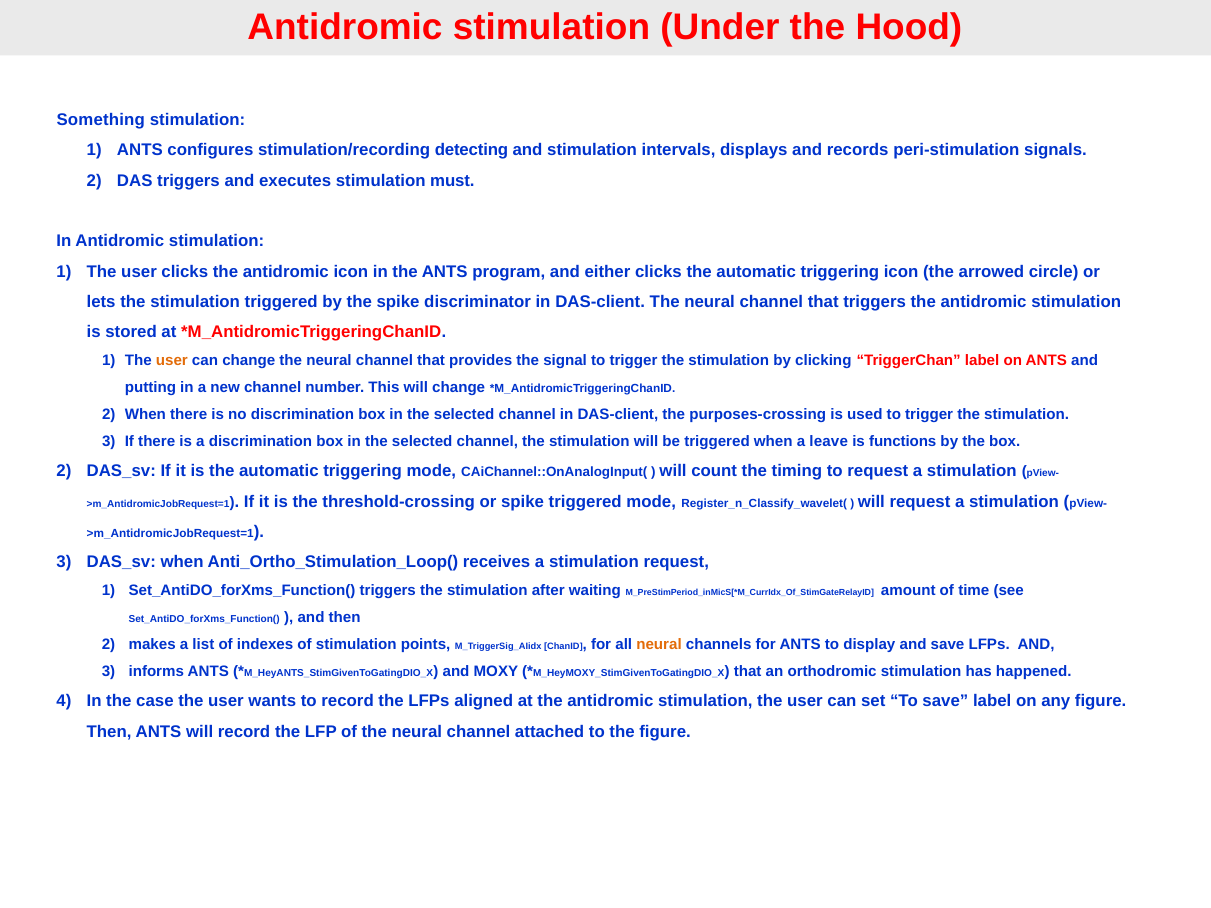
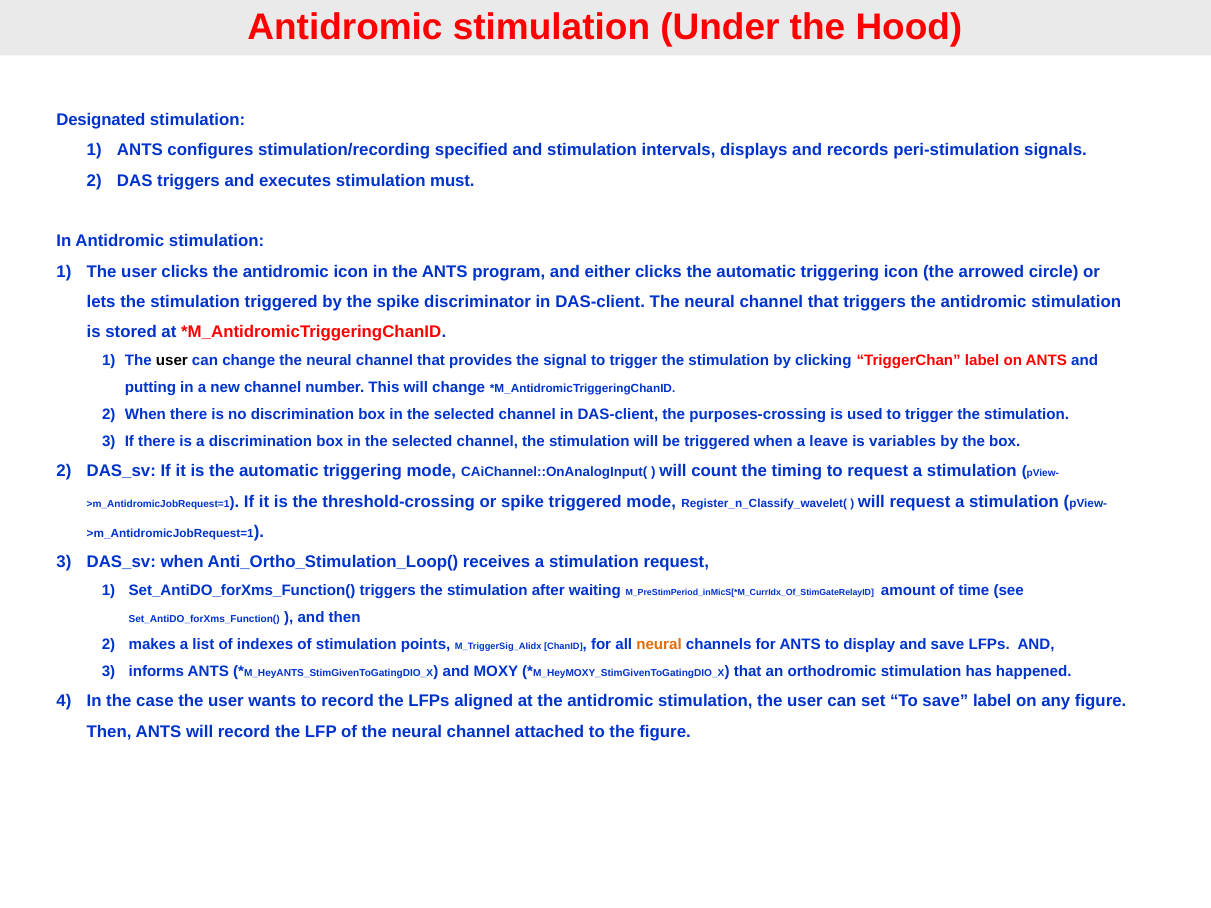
Something: Something -> Designated
detecting: detecting -> specified
user at (172, 360) colour: orange -> black
functions: functions -> variables
